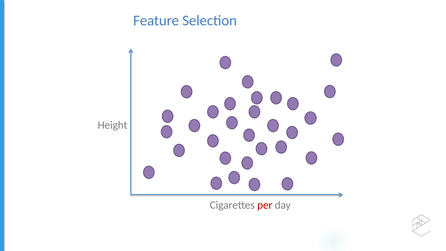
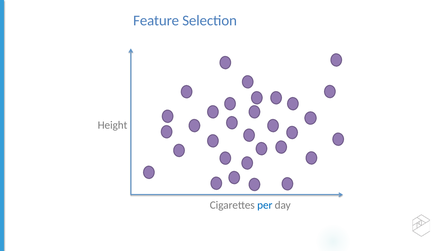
per colour: red -> blue
